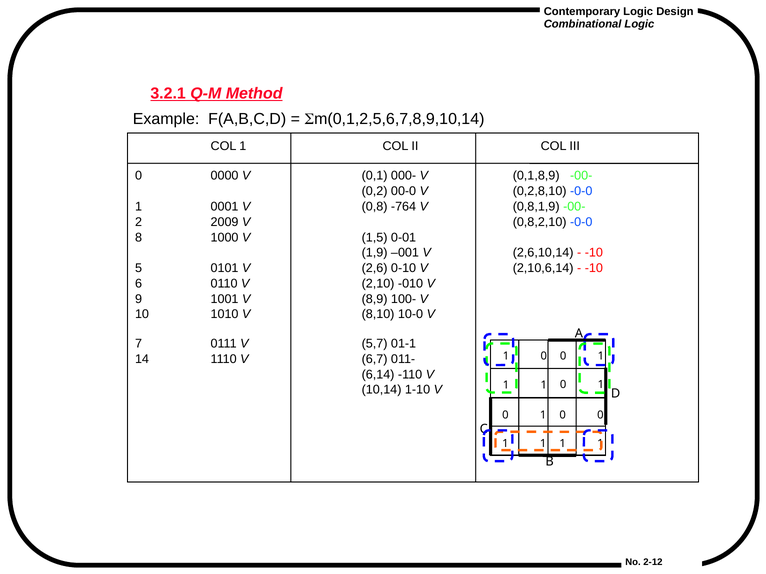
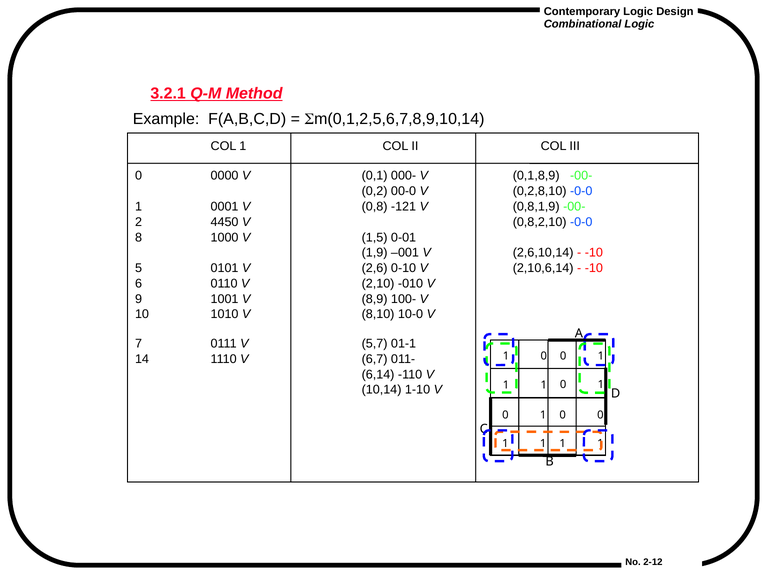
-764: -764 -> -121
2009: 2009 -> 4450
